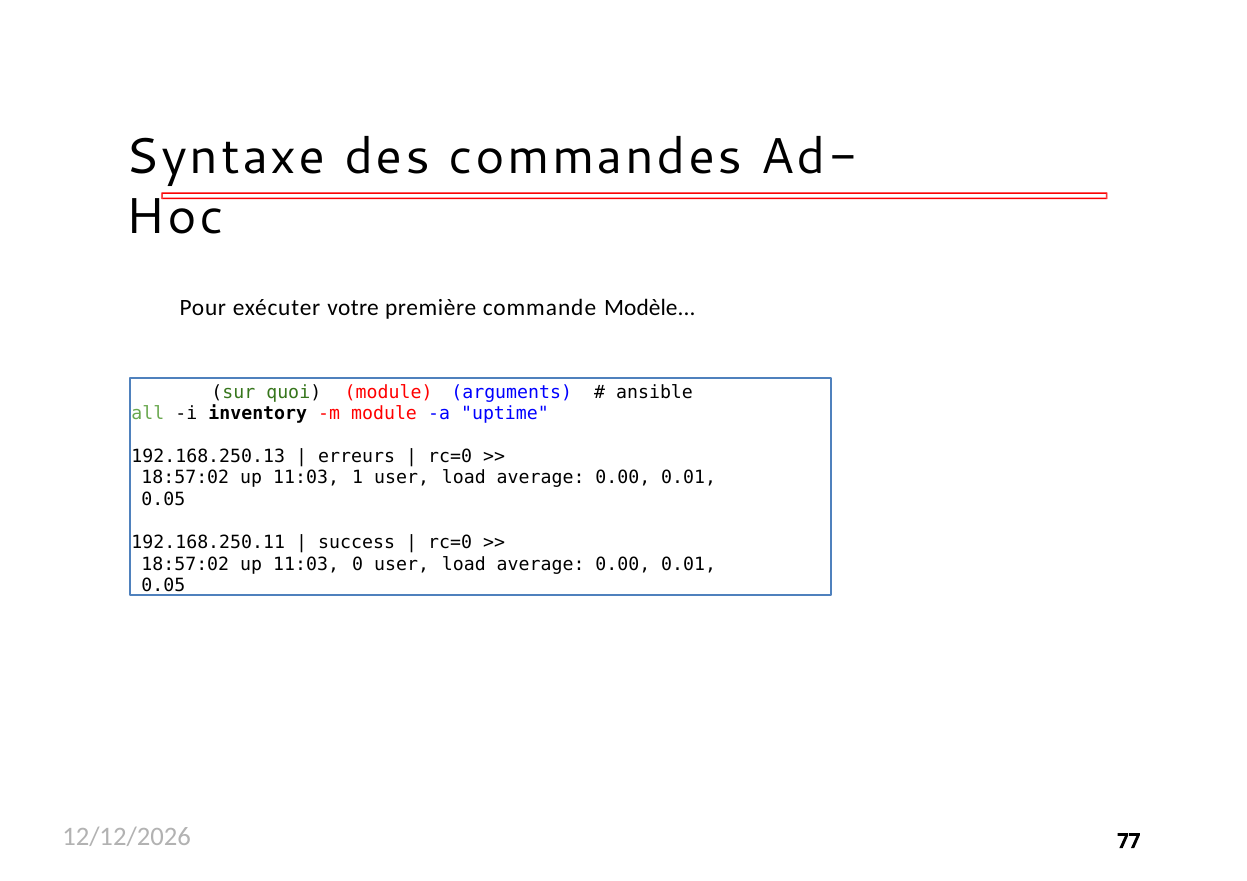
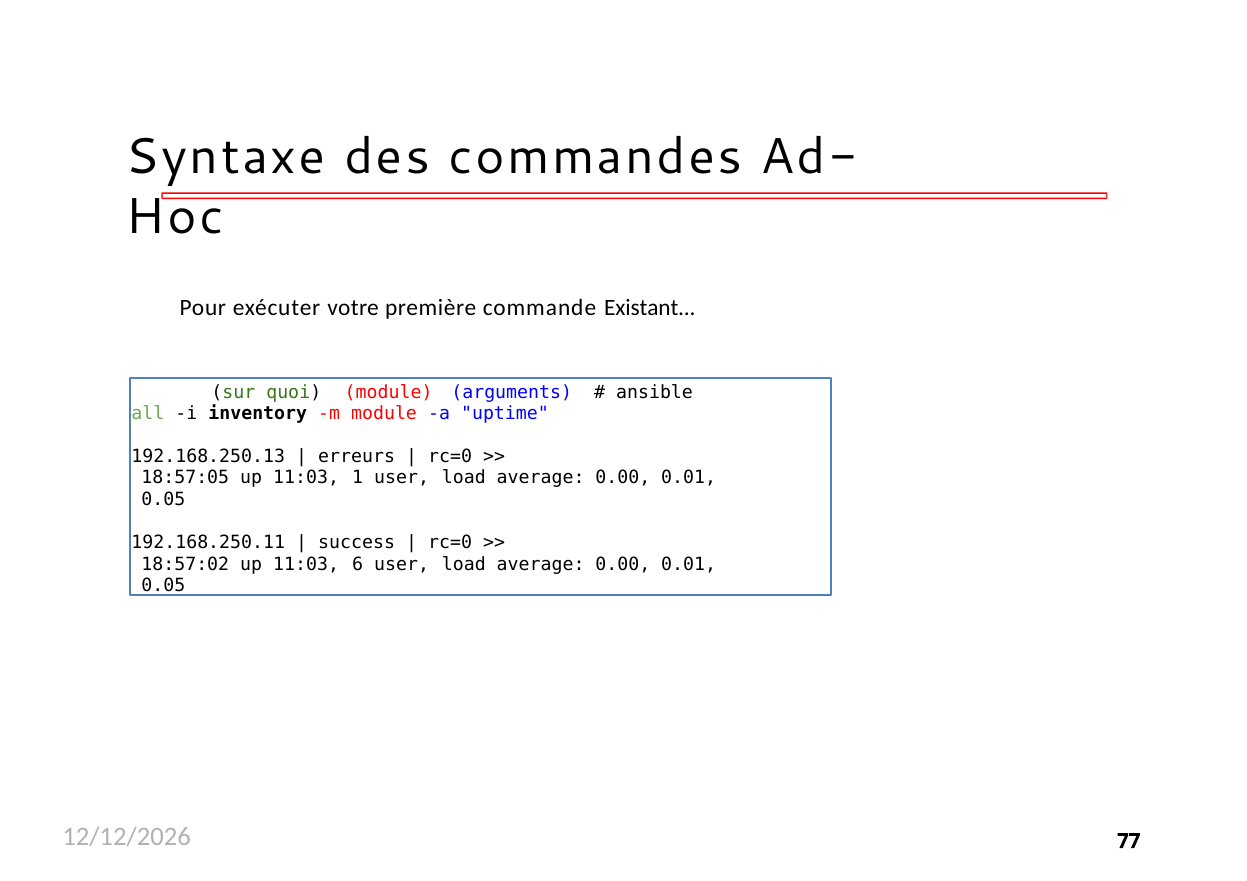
Modèle: Modèle -> Existant
18:57:02 at (185, 478): 18:57:02 -> 18:57:05
0: 0 -> 6
